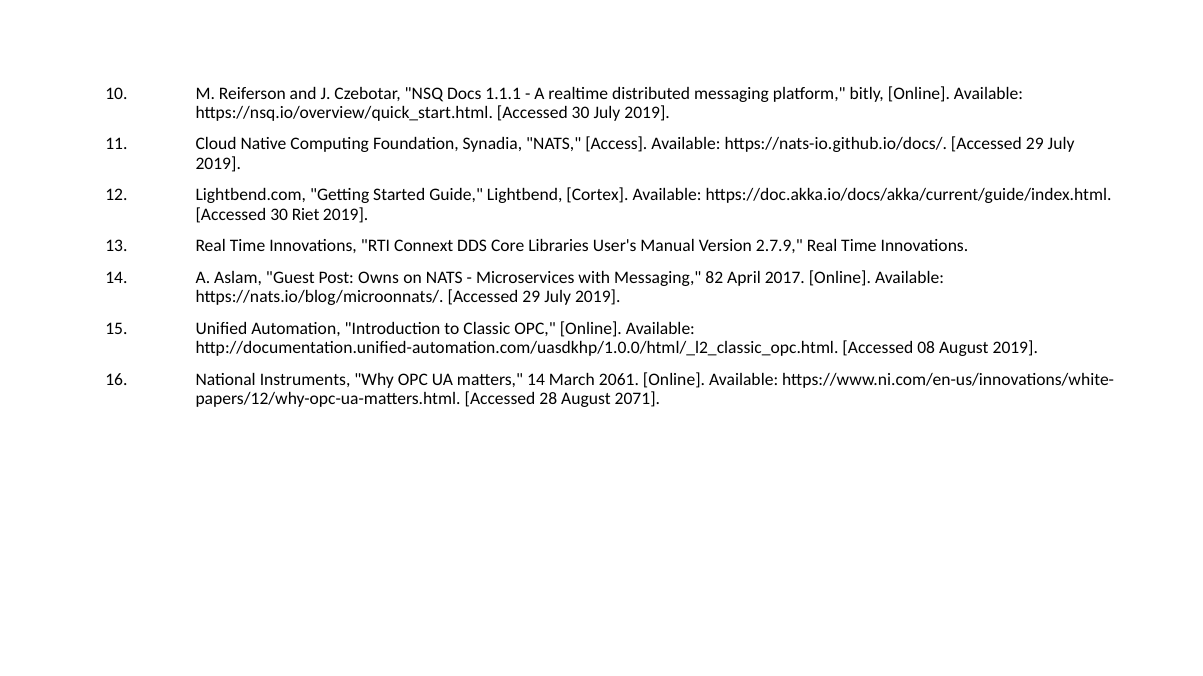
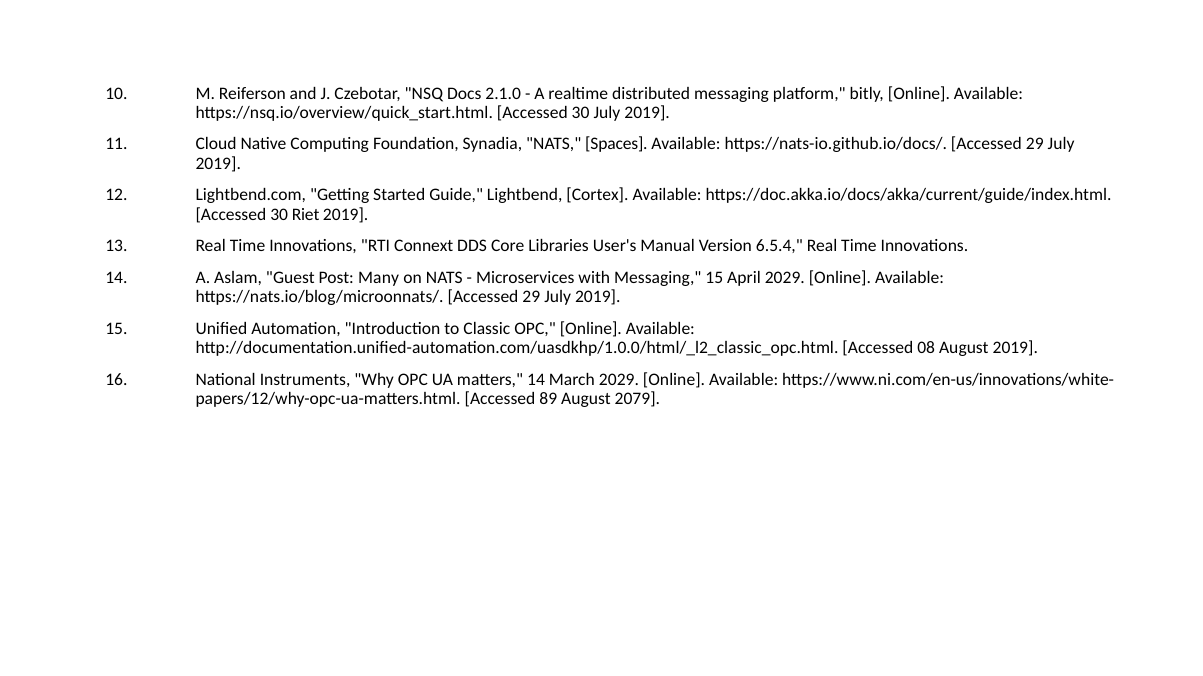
1.1.1: 1.1.1 -> 2.1.0
Access: Access -> Spaces
2.7.9: 2.7.9 -> 6.5.4
Owns: Owns -> Many
Messaging 82: 82 -> 15
April 2017: 2017 -> 2029
March 2061: 2061 -> 2029
28: 28 -> 89
2071: 2071 -> 2079
